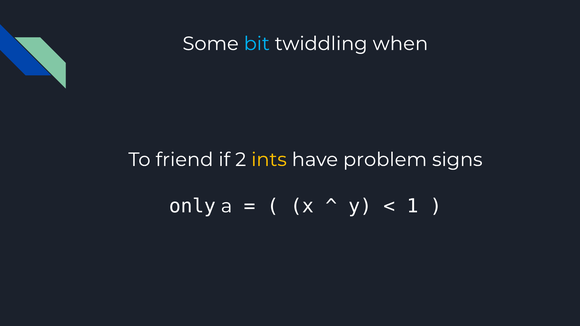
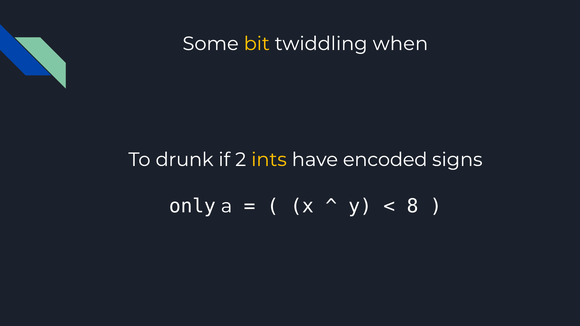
bit colour: light blue -> yellow
friend: friend -> drunk
problem: problem -> encoded
1: 1 -> 8
